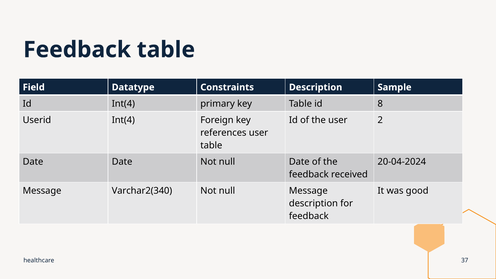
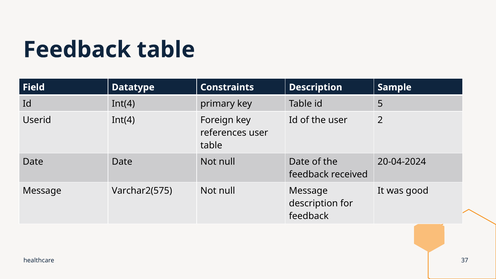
8: 8 -> 5
Varchar2(340: Varchar2(340 -> Varchar2(575
